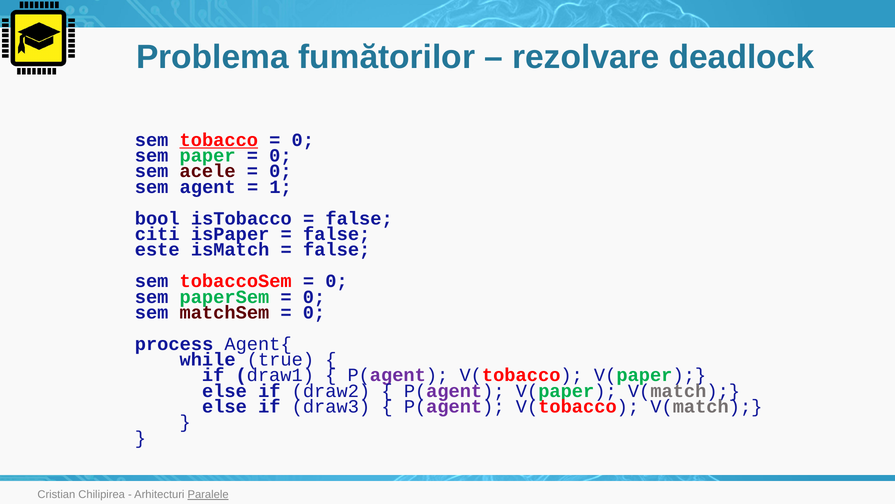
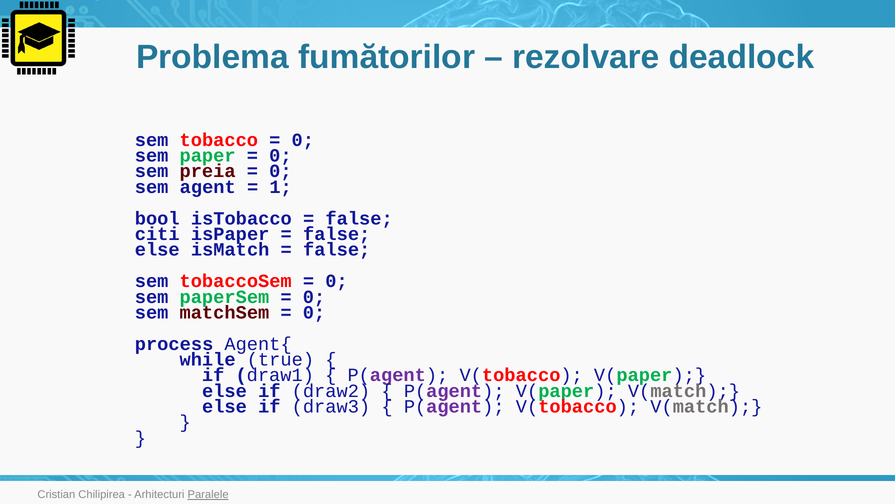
tobacco underline: present -> none
acele: acele -> preia
este at (157, 249): este -> else
